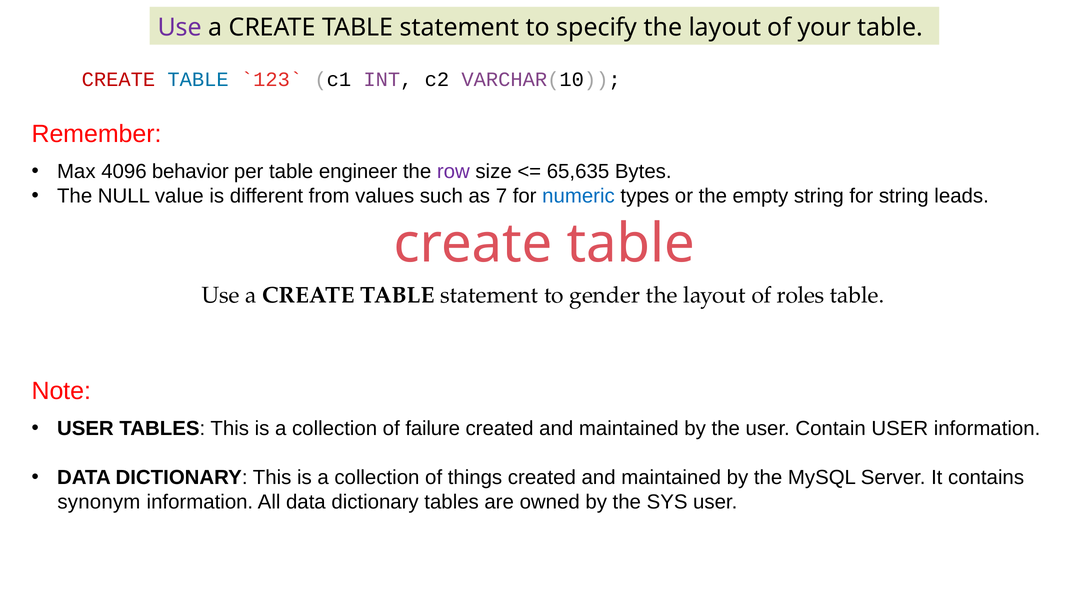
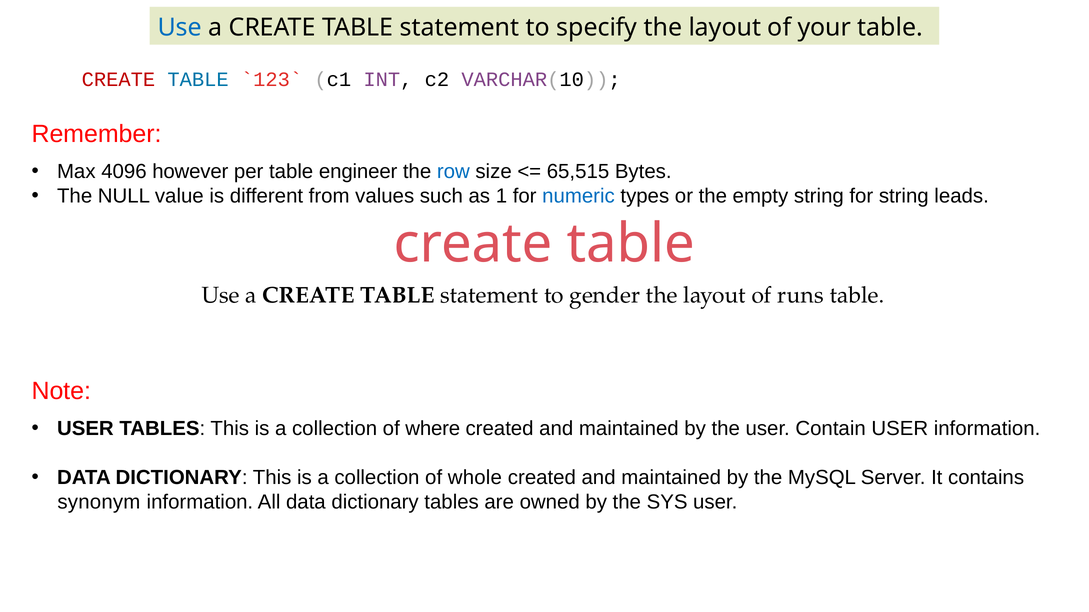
Use at (180, 28) colour: purple -> blue
behavior: behavior -> however
row colour: purple -> blue
65,635: 65,635 -> 65,515
7: 7 -> 1
roles: roles -> runs
failure: failure -> where
things: things -> whole
